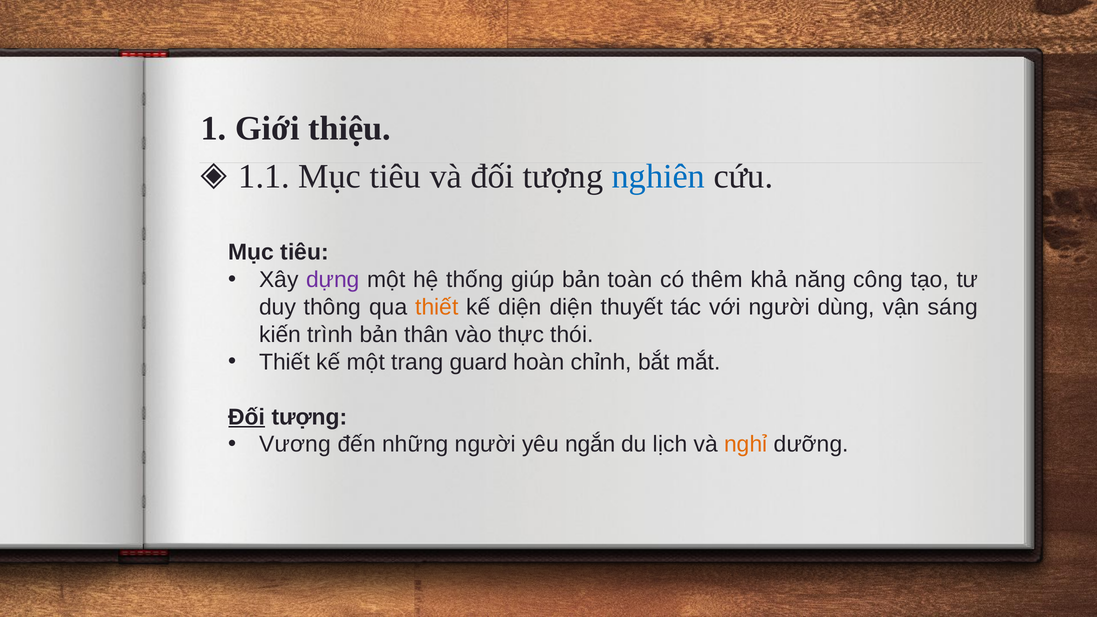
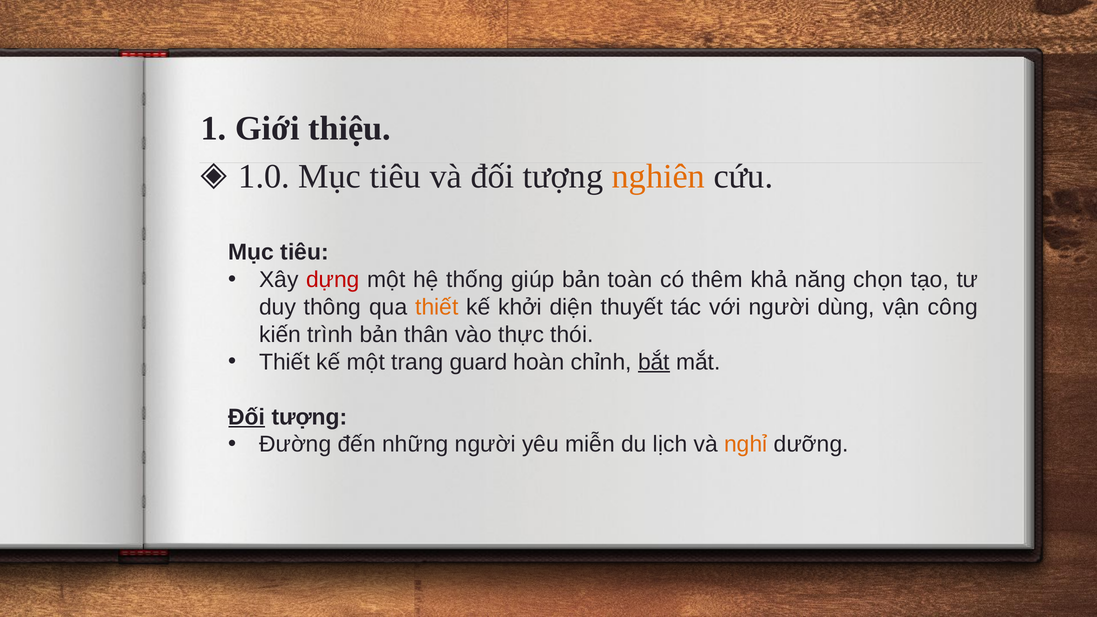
1.1: 1.1 -> 1.0
nghiên colour: blue -> orange
dựng colour: purple -> red
công: công -> chọn
kế diện: diện -> khởi
sáng: sáng -> công
bắt underline: none -> present
Vương: Vương -> Đường
ngắn: ngắn -> miễn
